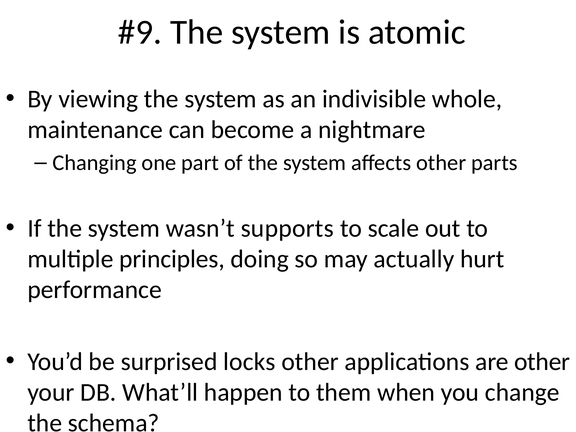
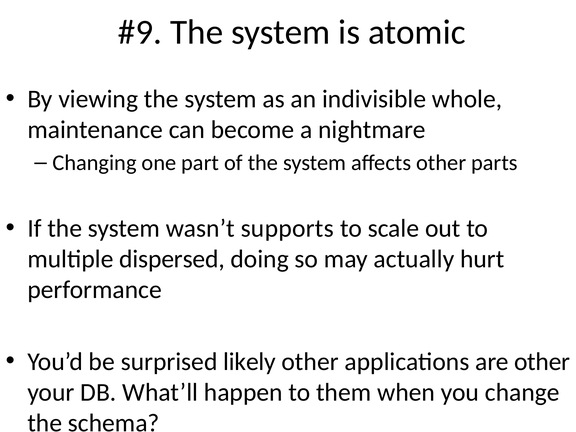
principles: principles -> dispersed
locks: locks -> likely
